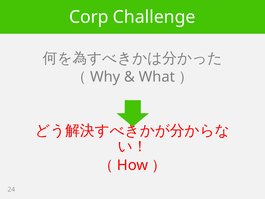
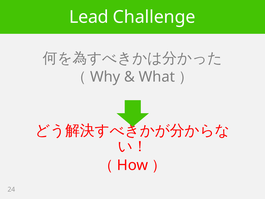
Corp: Corp -> Lead
